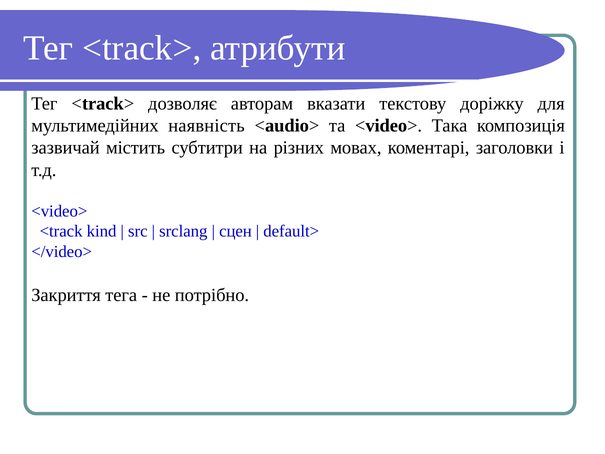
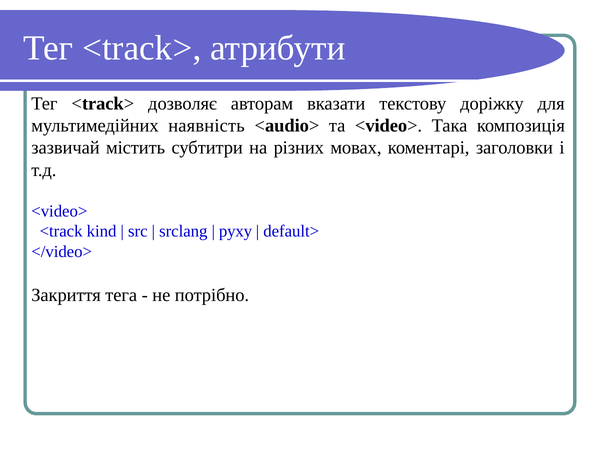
сцен: сцен -> руху
